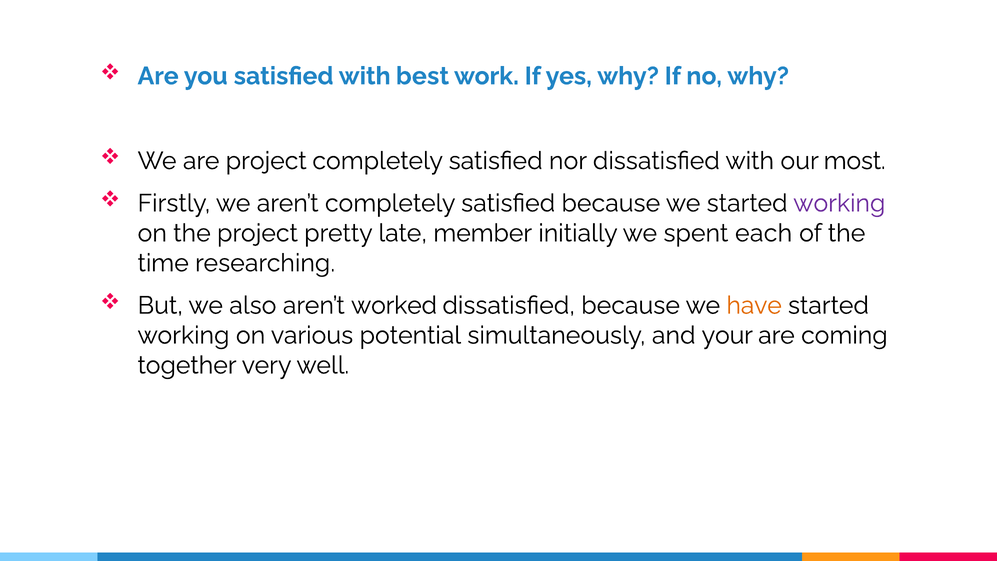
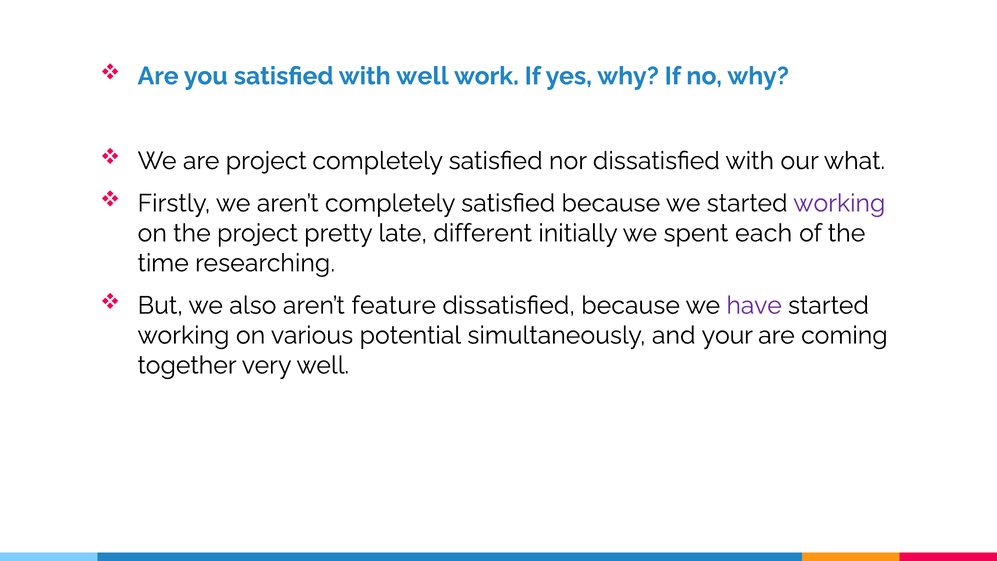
with best: best -> well
most: most -> what
member: member -> different
worked: worked -> feature
have colour: orange -> purple
